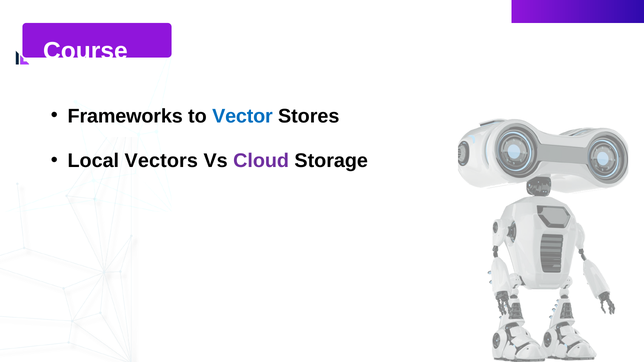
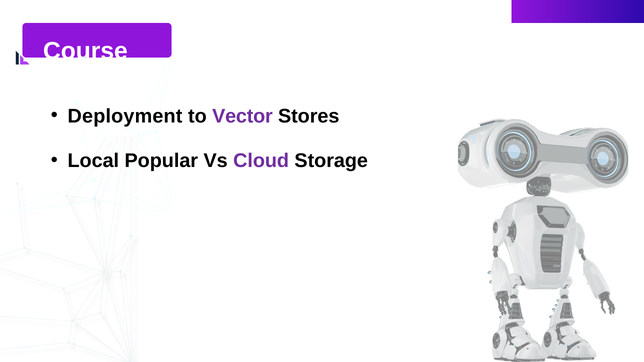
Frameworks: Frameworks -> Deployment
Vector colour: blue -> purple
Vectors: Vectors -> Popular
